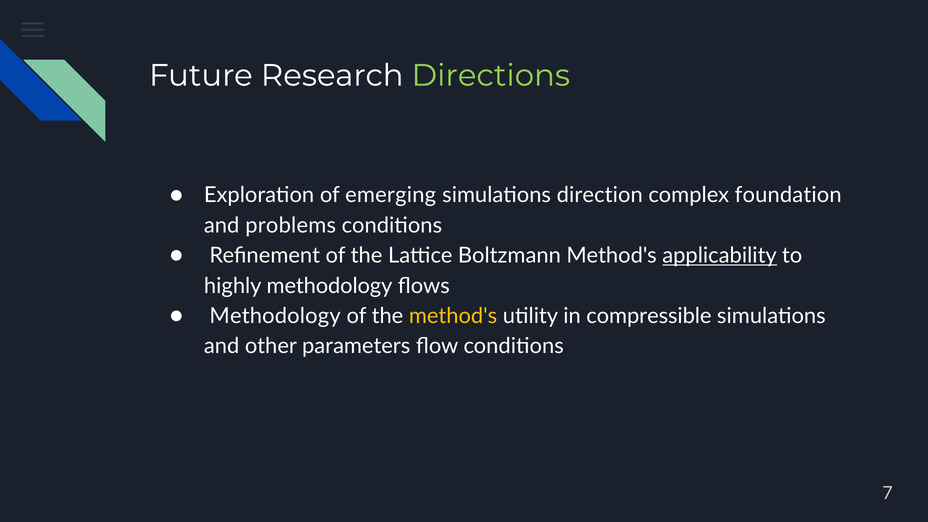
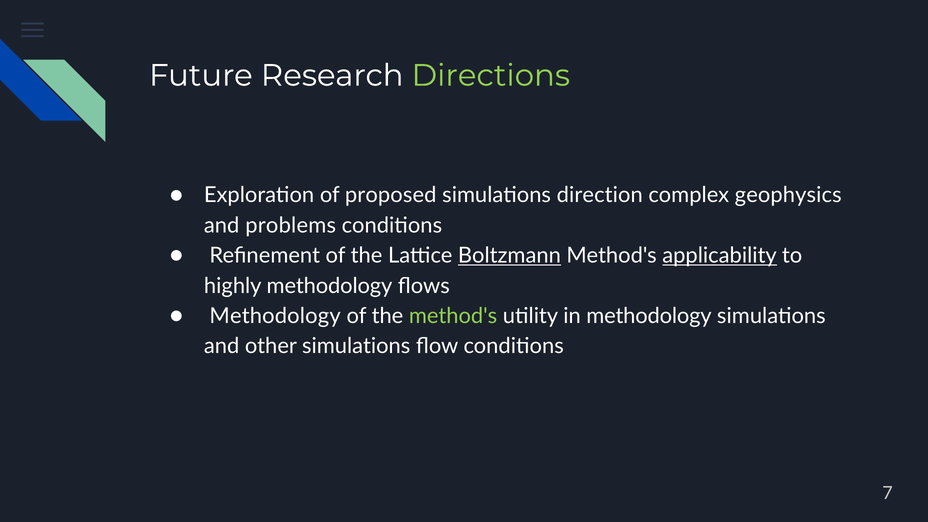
emerging: emerging -> proposed
foundation: foundation -> geophysics
Boltzmann underline: none -> present
method's at (453, 316) colour: yellow -> light green
in compressible: compressible -> methodology
other parameters: parameters -> simulations
